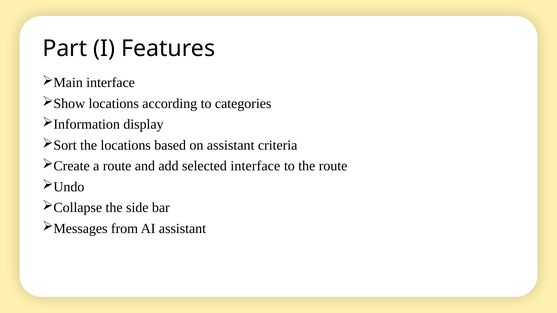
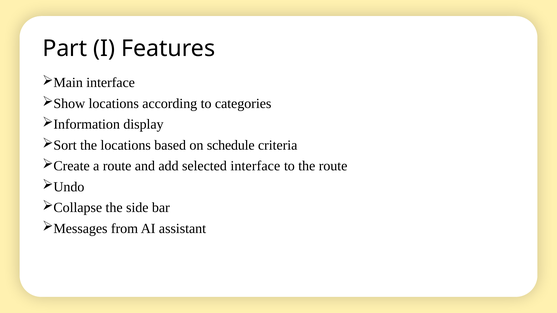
on assistant: assistant -> schedule
